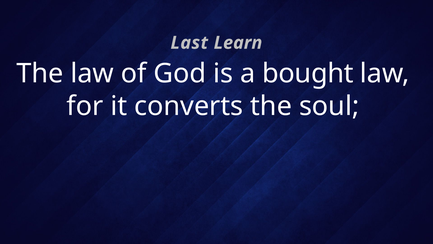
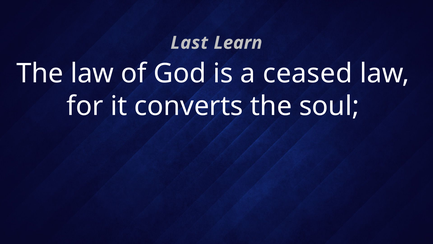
bought: bought -> ceased
